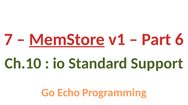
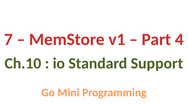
MemStore underline: present -> none
6: 6 -> 4
Echo: Echo -> Mini
